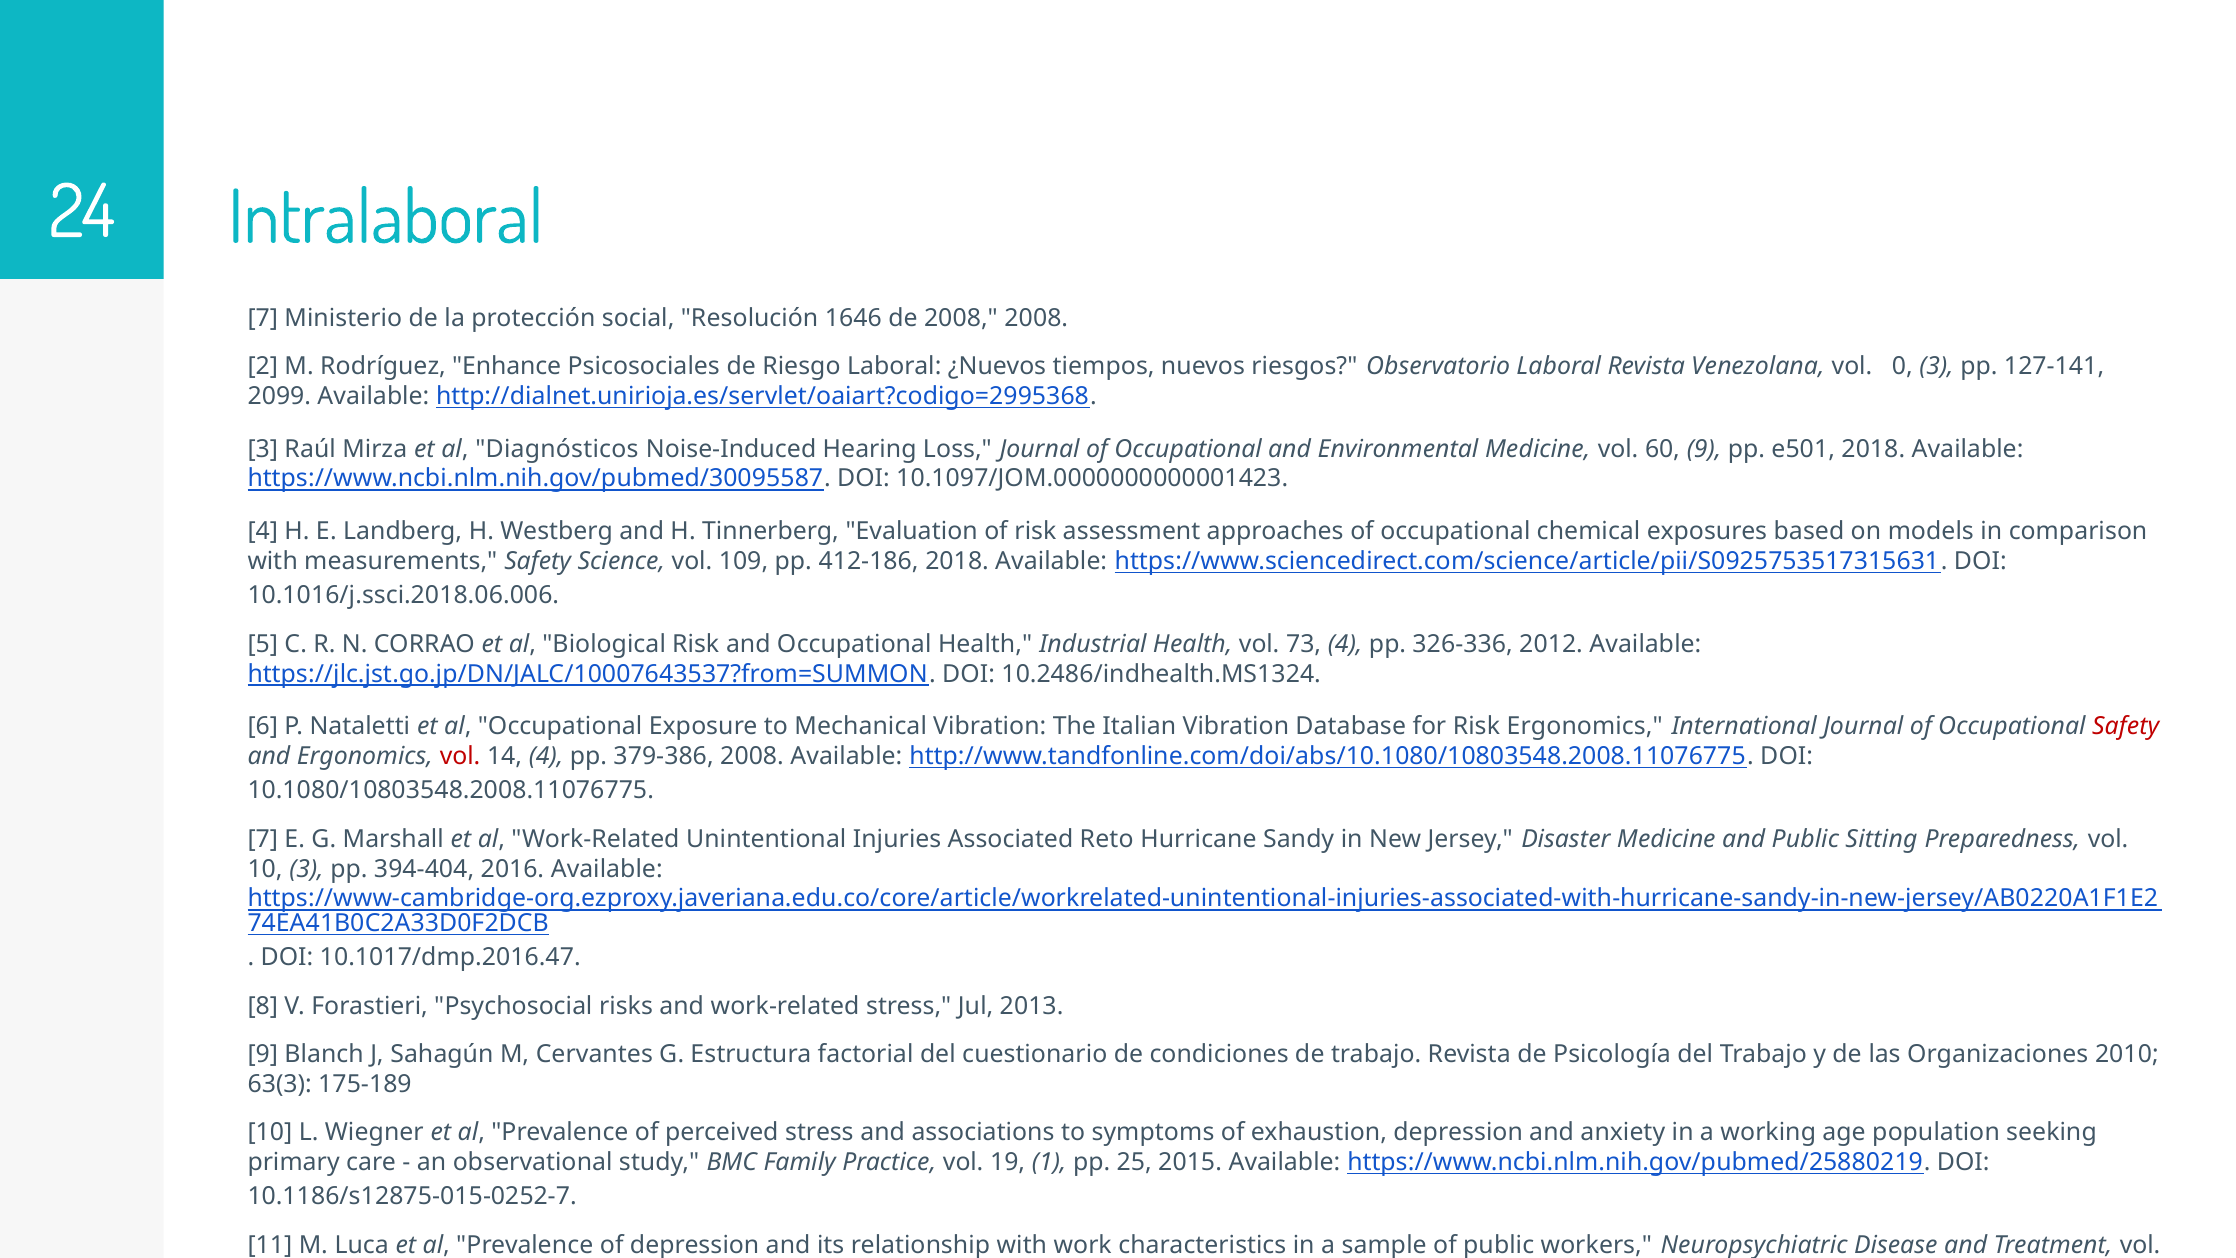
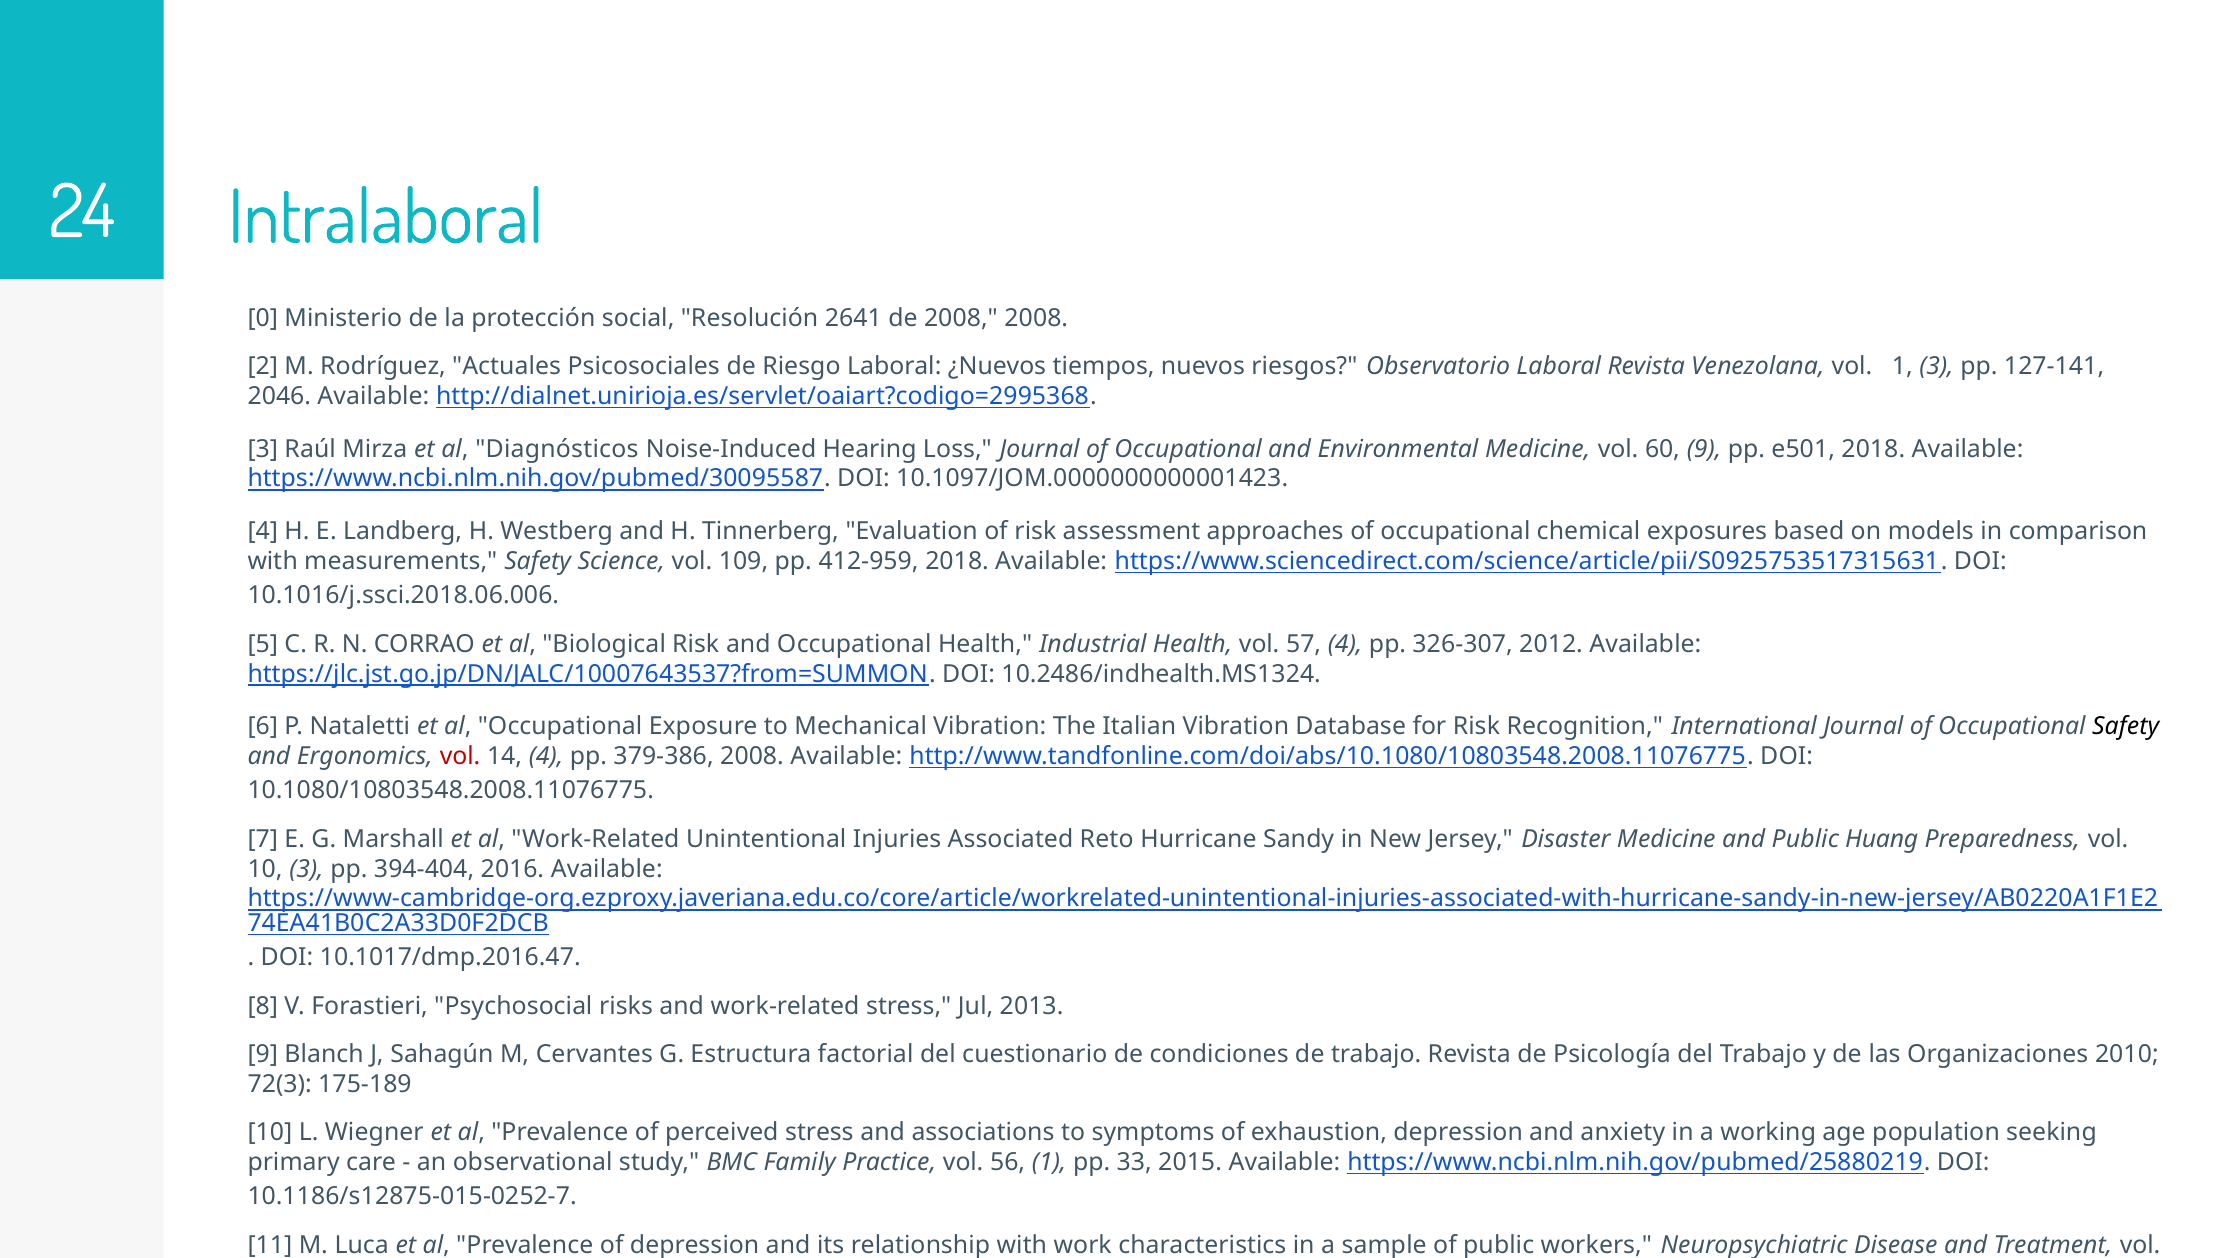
7 at (263, 318): 7 -> 0
1646: 1646 -> 2641
Enhance: Enhance -> Actuales
vol 0: 0 -> 1
2099: 2099 -> 2046
412-186: 412-186 -> 412-959
73: 73 -> 57
326-336: 326-336 -> 326-307
Risk Ergonomics: Ergonomics -> Recognition
Safety at (2126, 727) colour: red -> black
Sitting: Sitting -> Huang
63(3: 63(3 -> 72(3
19: 19 -> 56
25: 25 -> 33
